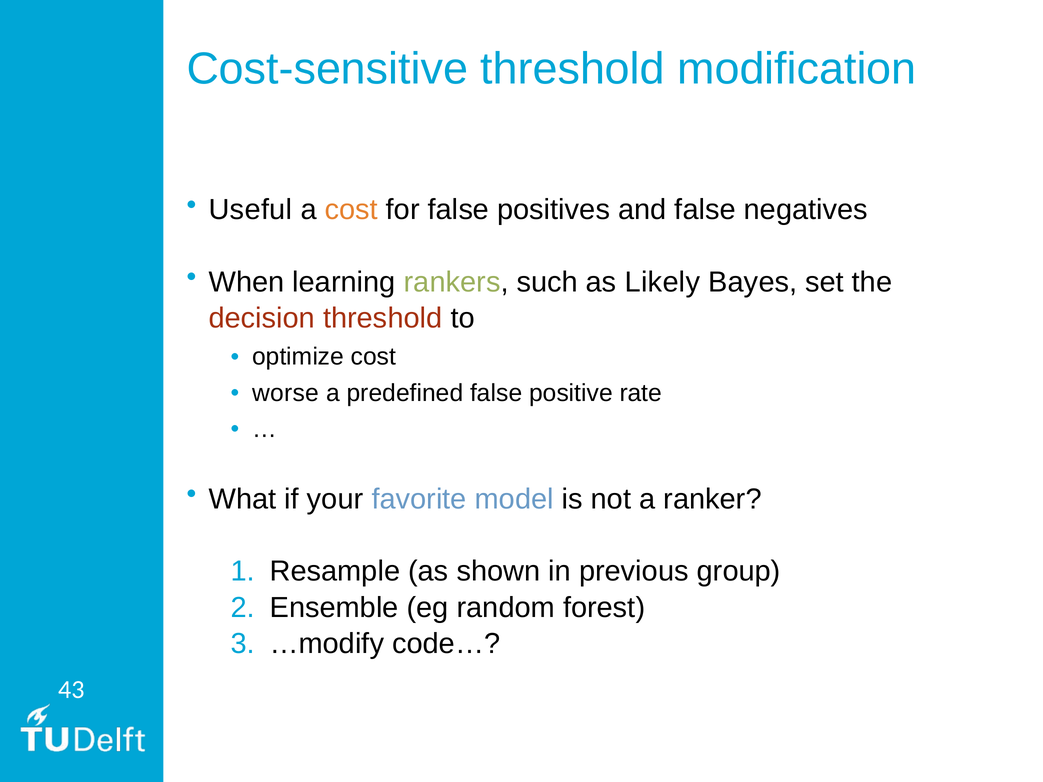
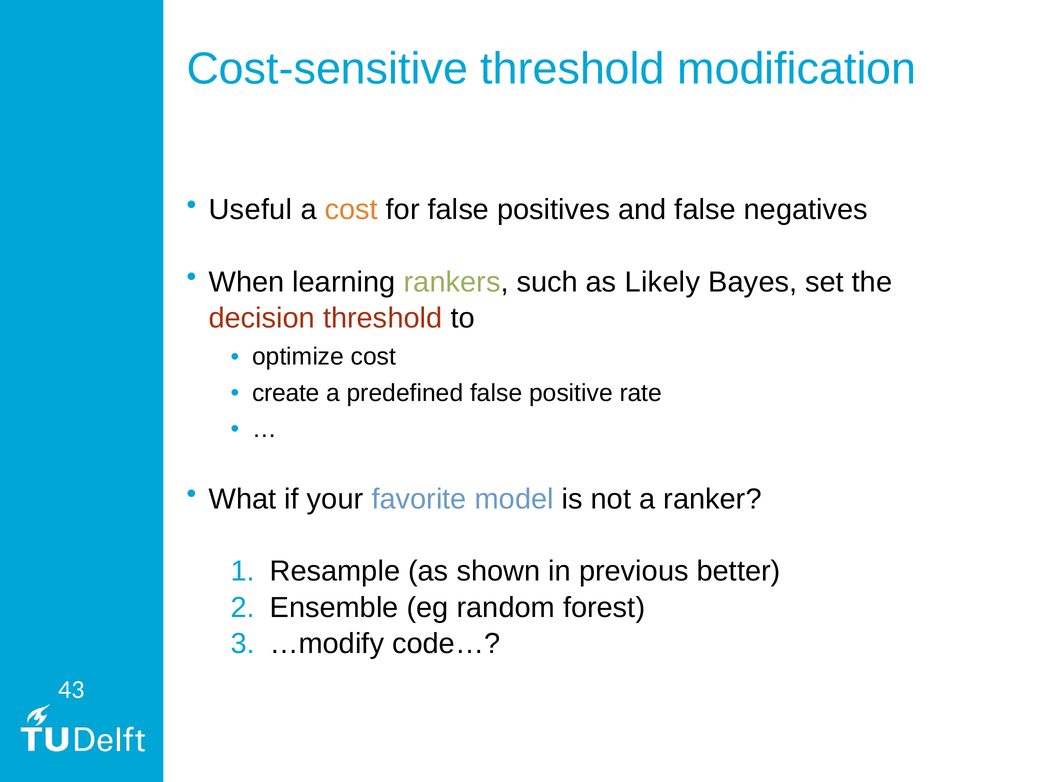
worse: worse -> create
group: group -> better
